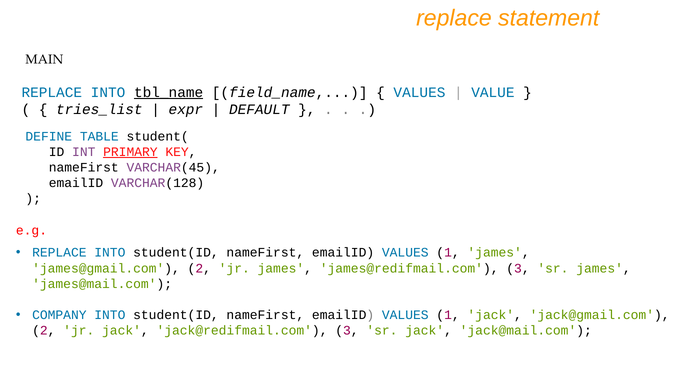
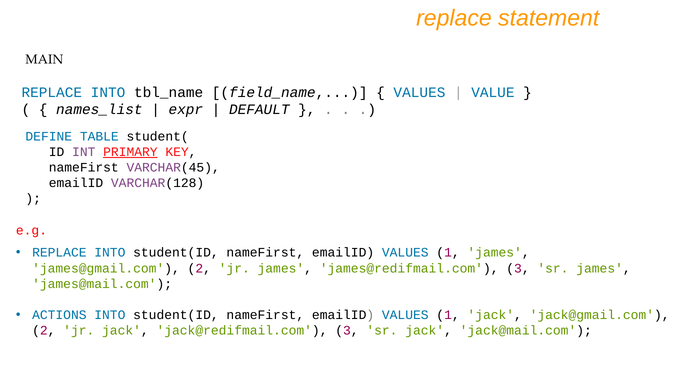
tbl_name underline: present -> none
tries_list: tries_list -> names_list
COMPANY: COMPANY -> ACTIONS
